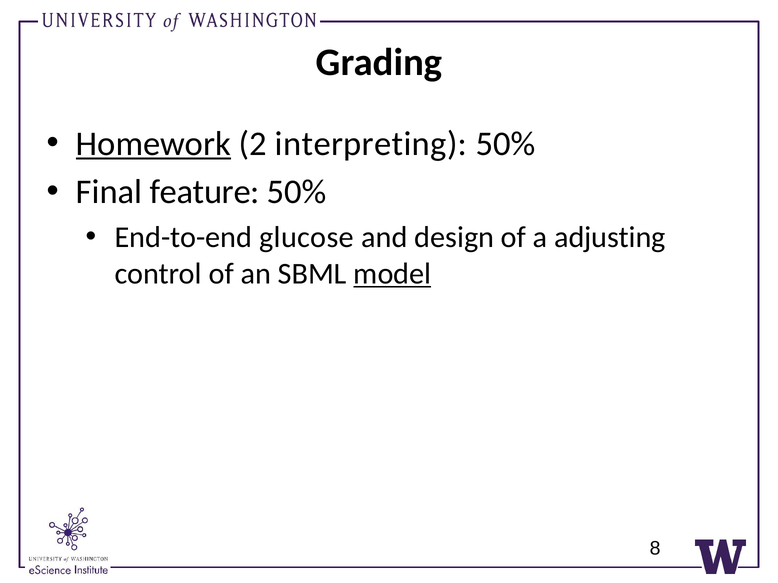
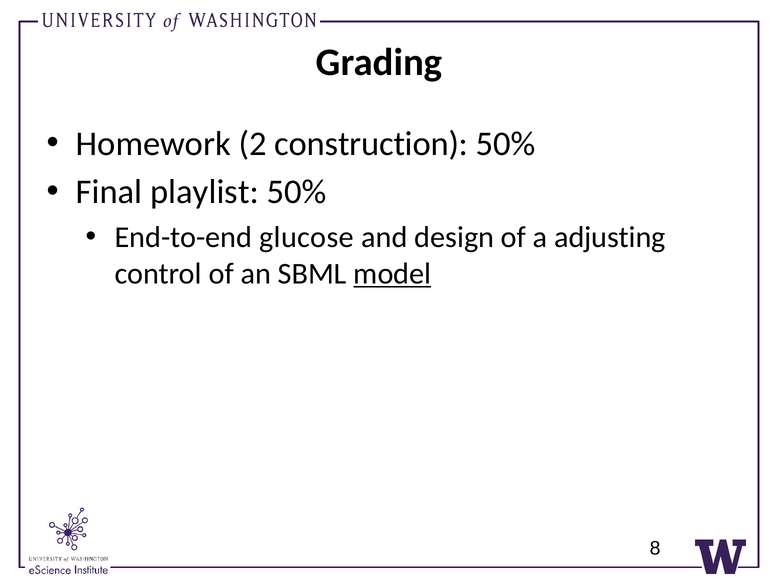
Homework underline: present -> none
interpreting: interpreting -> construction
feature: feature -> playlist
